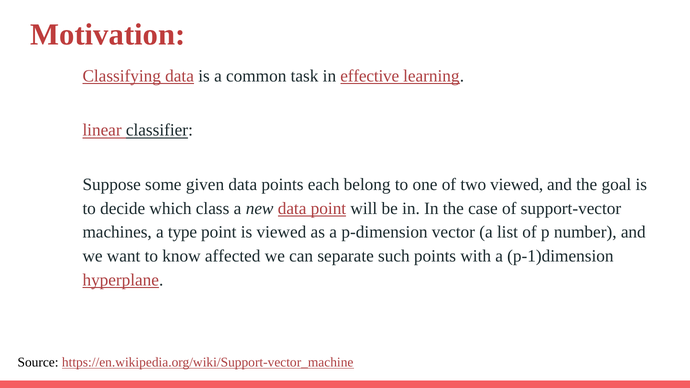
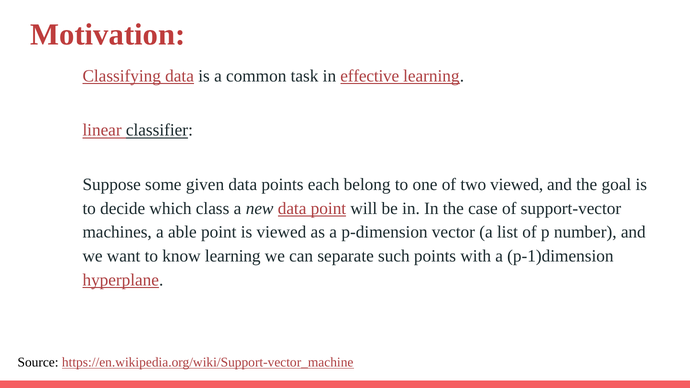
type: type -> able
know affected: affected -> learning
